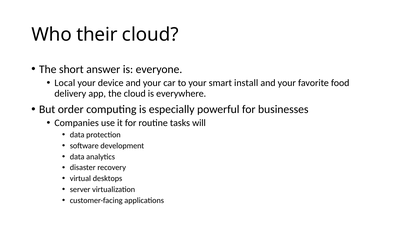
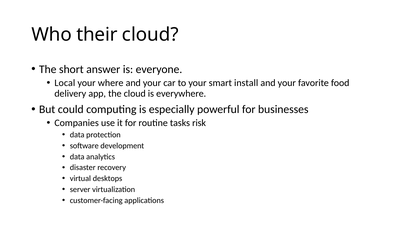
device: device -> where
order: order -> could
will: will -> risk
